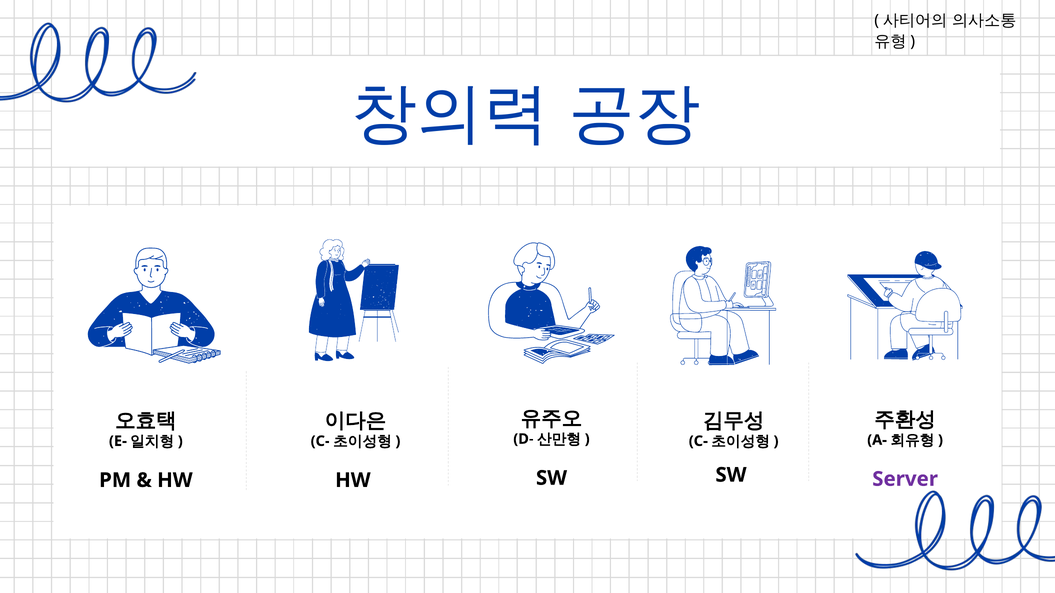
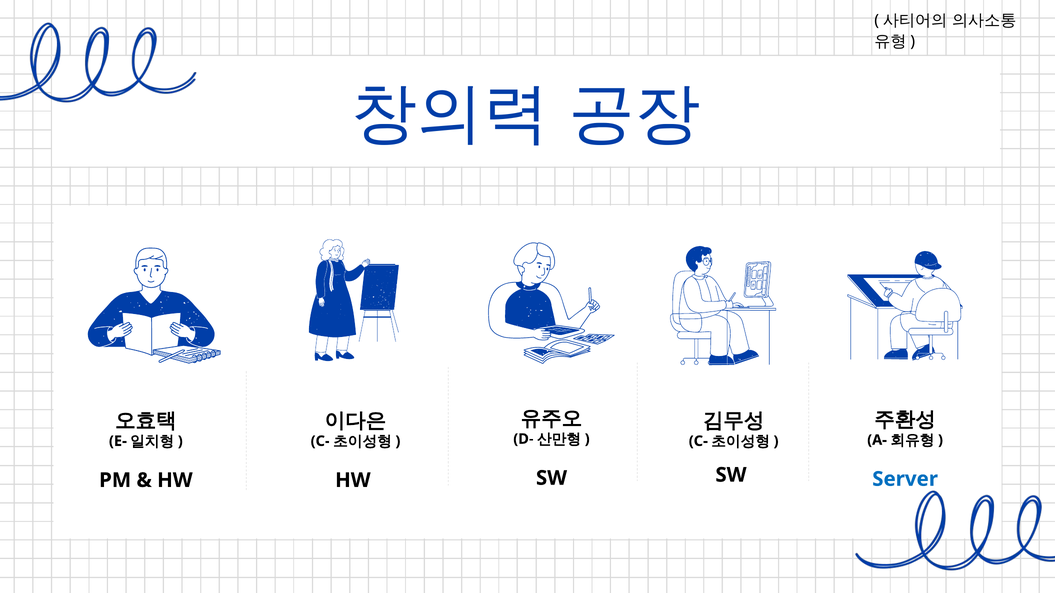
Server colour: purple -> blue
